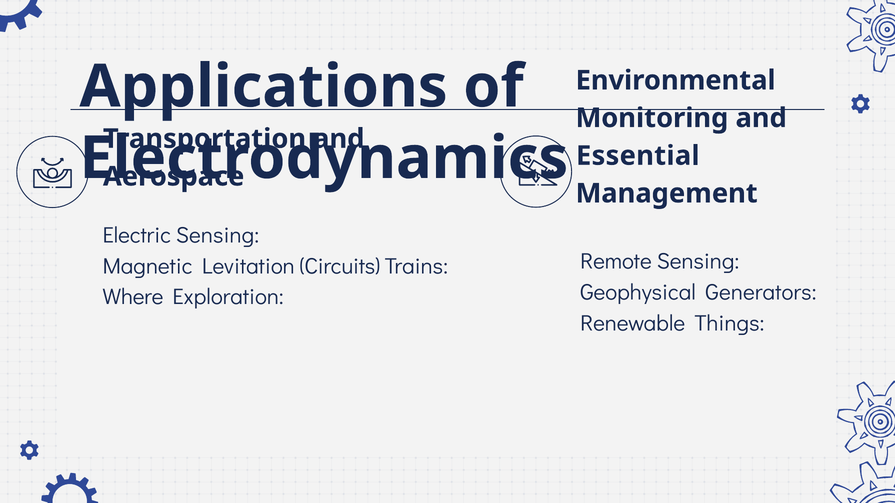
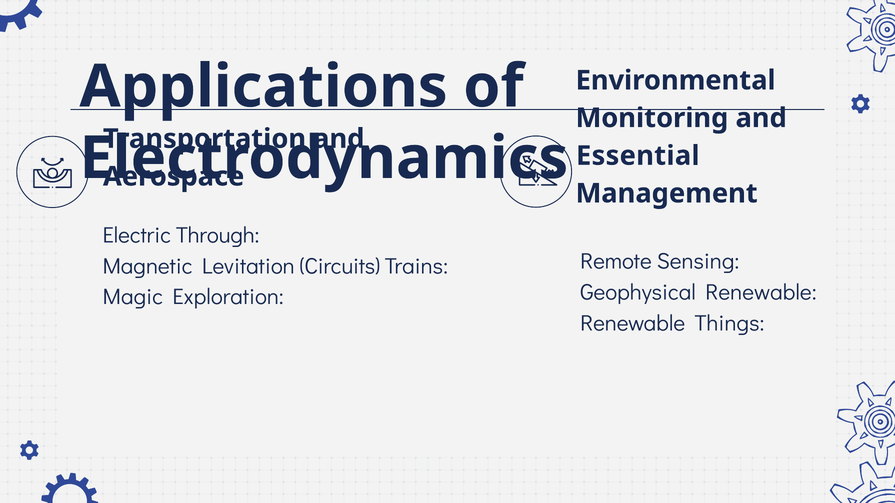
Electric Sensing: Sensing -> Through
Geophysical Generators: Generators -> Renewable
Where: Where -> Magic
